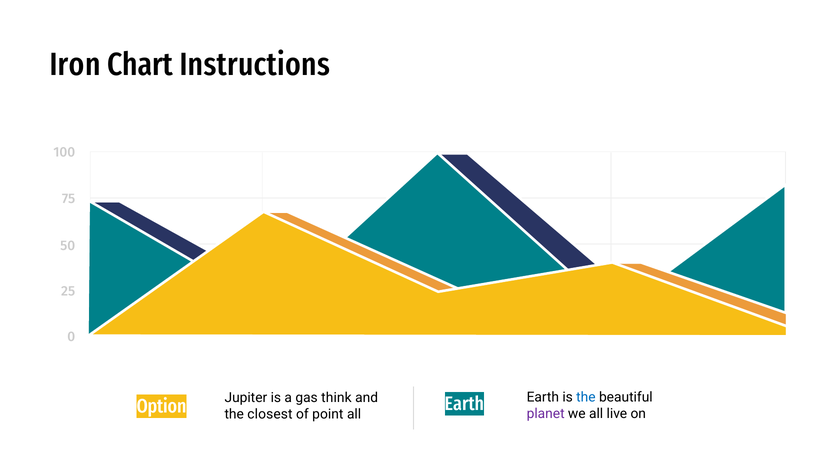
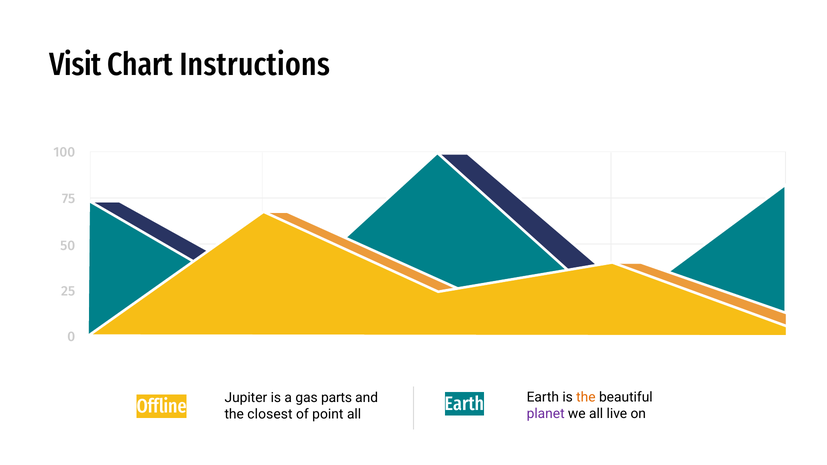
Iron: Iron -> Visit
Option: Option -> Offline
think: think -> parts
the at (586, 397) colour: blue -> orange
